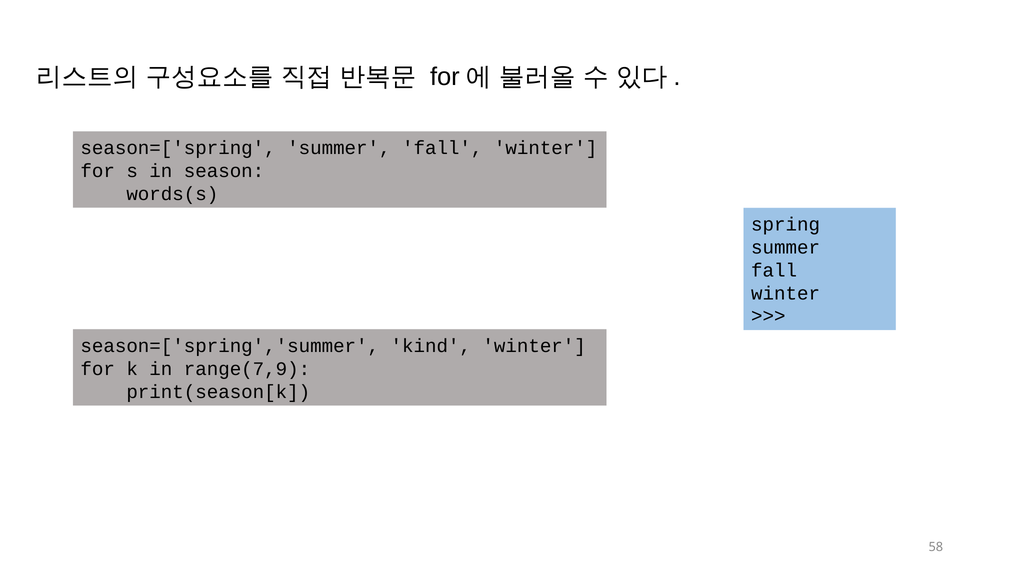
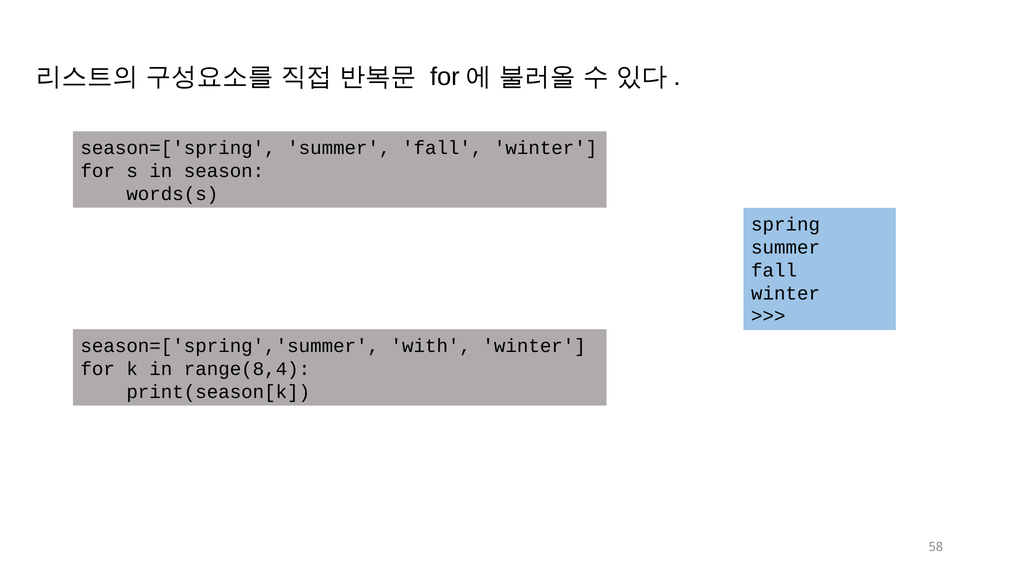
kind: kind -> with
range(7,9: range(7,9 -> range(8,4
